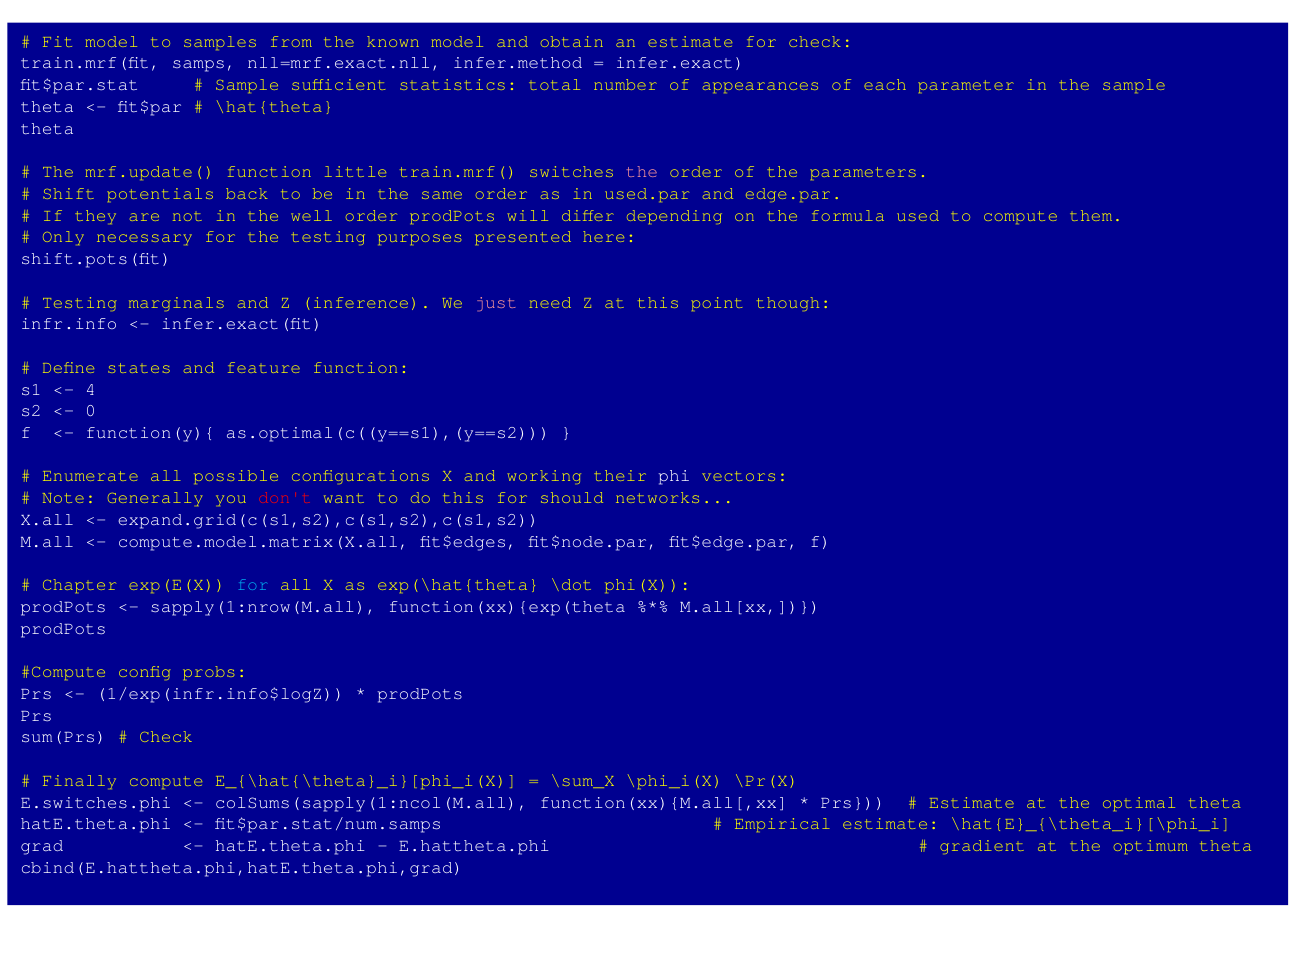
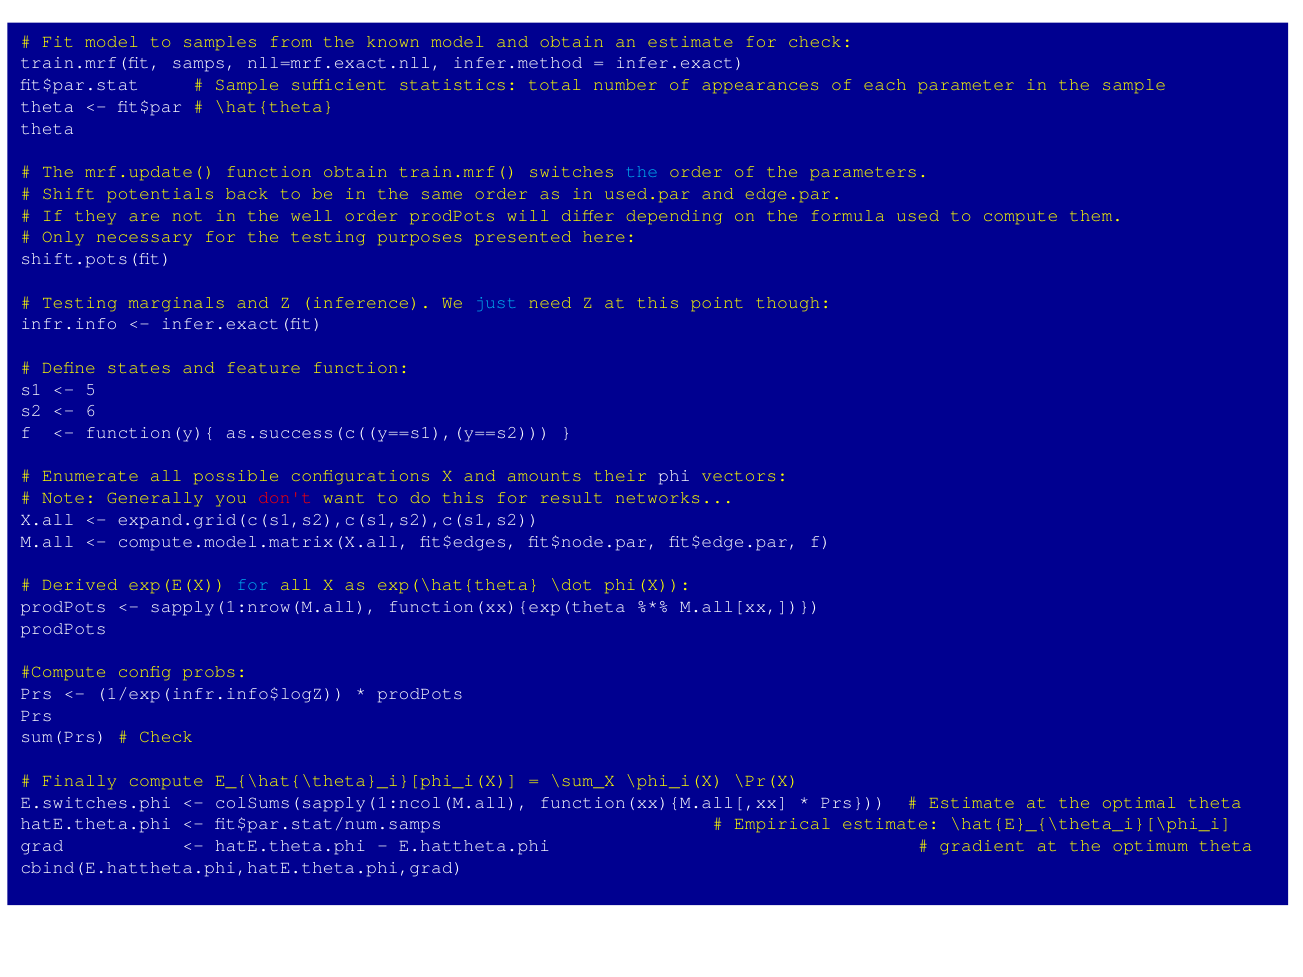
function little: little -> obtain
the at (642, 172) colour: pink -> light blue
just colour: pink -> light blue
4: 4 -> 5
0: 0 -> 6
as.optimal(c((y==s1),(y==s2: as.optimal(c((y==s1),(y==s2 -> as.success(c((y==s1),(y==s2
working: working -> amounts
should: should -> result
Chapter: Chapter -> Derived
